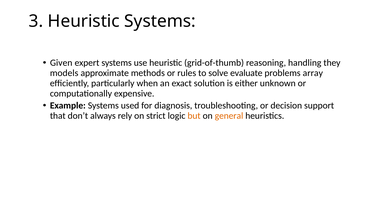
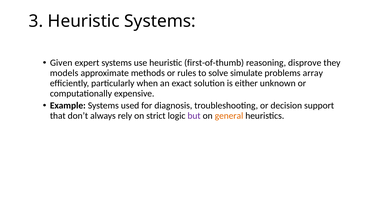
grid-of-thumb: grid-of-thumb -> first-of-thumb
handling: handling -> disprove
evaluate: evaluate -> simulate
but colour: orange -> purple
